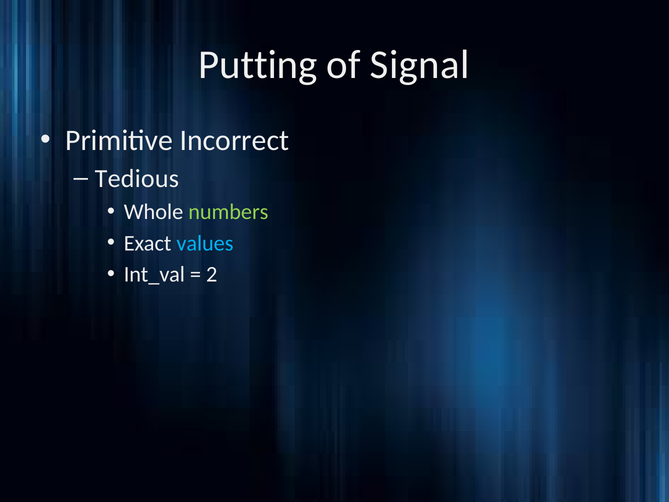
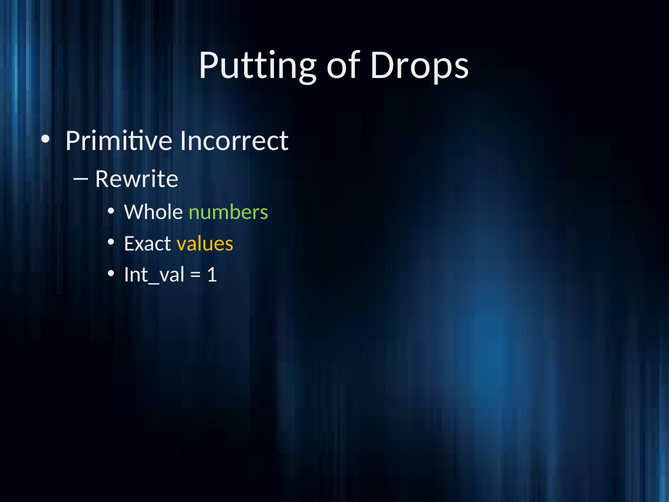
Signal: Signal -> Drops
Tedious: Tedious -> Rewrite
values colour: light blue -> yellow
2: 2 -> 1
